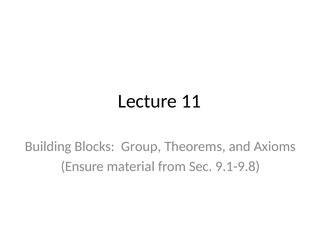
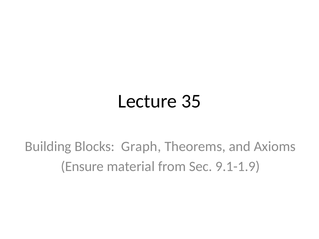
11: 11 -> 35
Group: Group -> Graph
9.1-9.8: 9.1-9.8 -> 9.1-1.9
